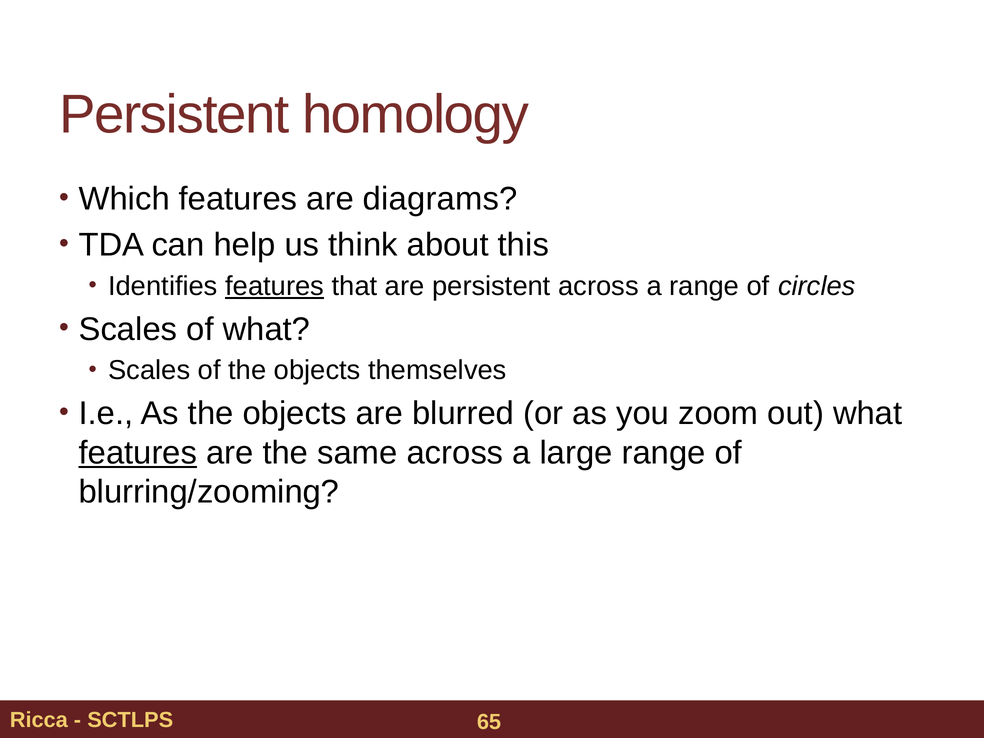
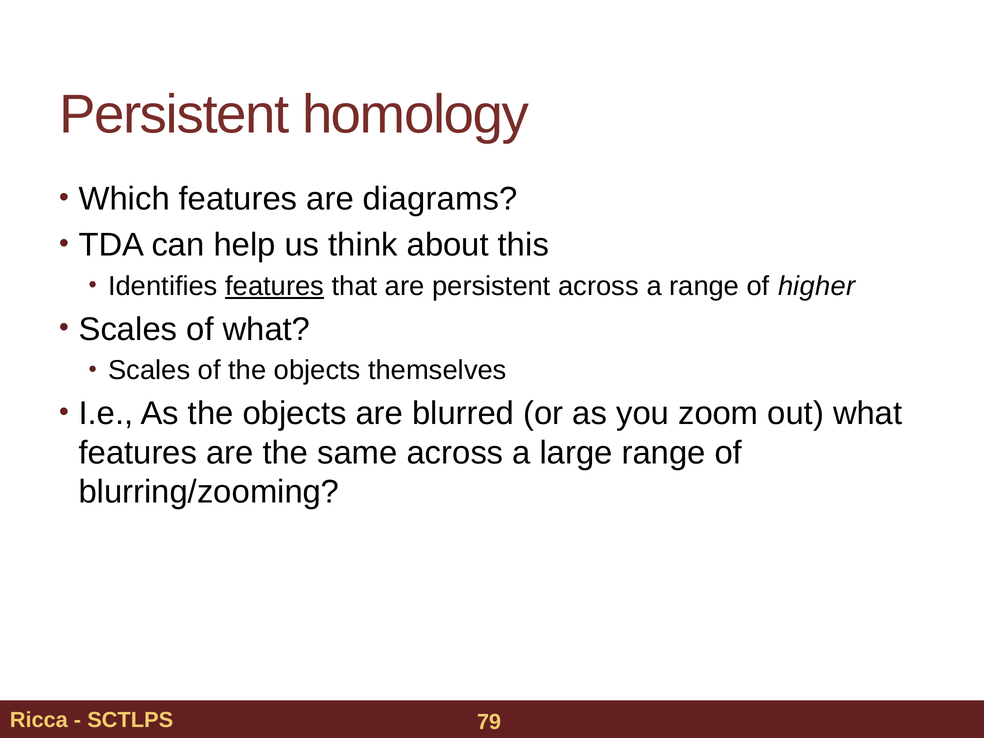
circles: circles -> higher
features at (138, 453) underline: present -> none
65: 65 -> 79
